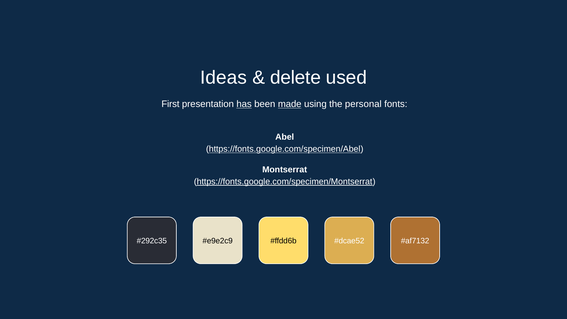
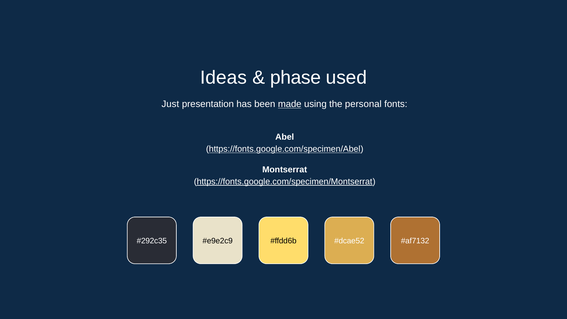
delete: delete -> phase
First: First -> Just
has underline: present -> none
